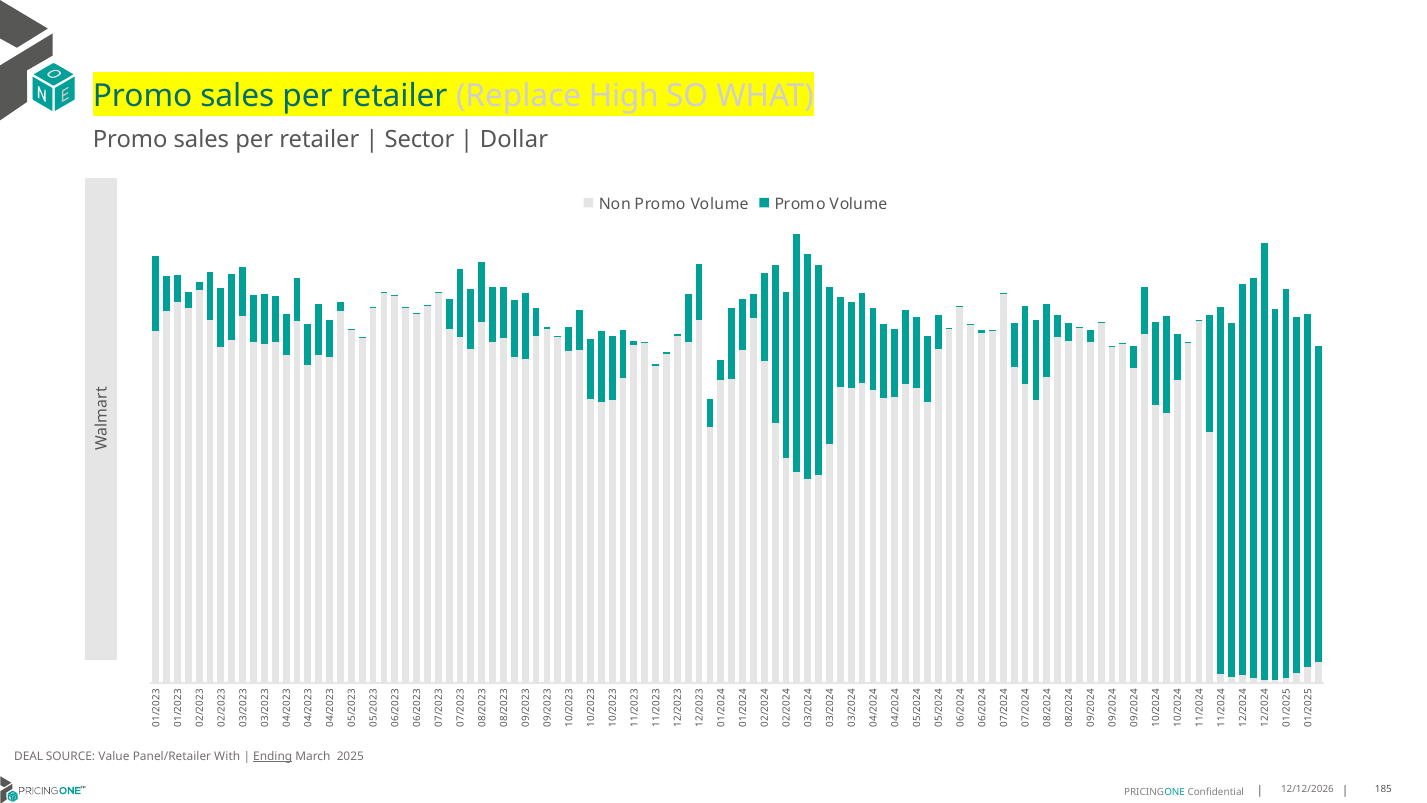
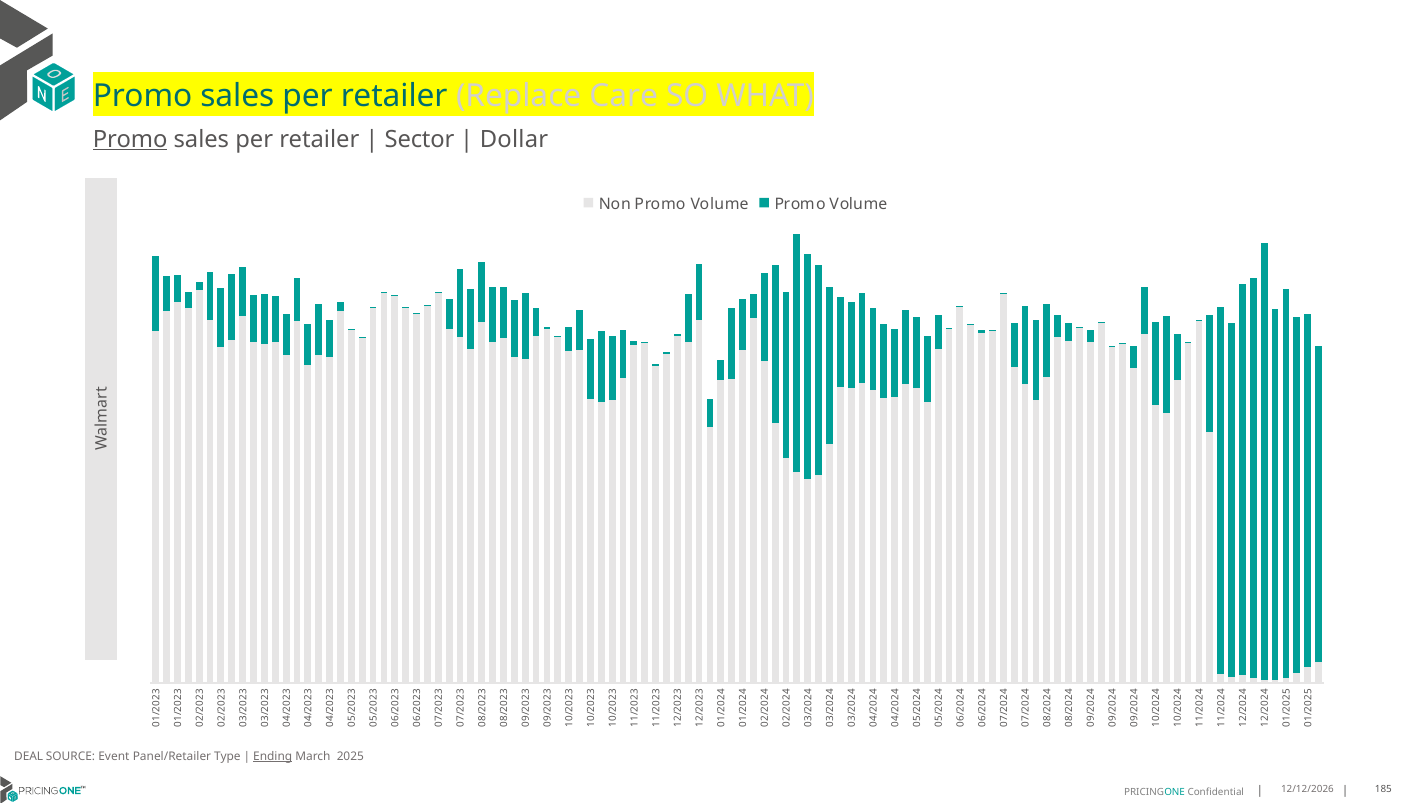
High: High -> Care
Promo at (130, 139) underline: none -> present
Value: Value -> Event
With: With -> Type
